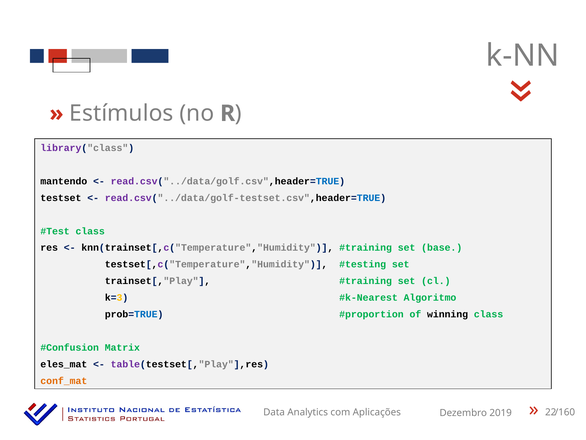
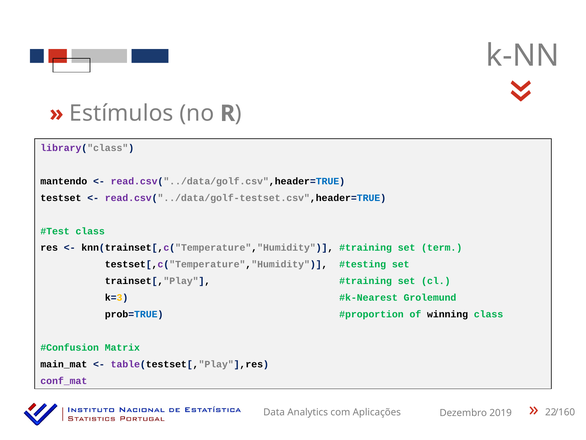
base: base -> term
Algoritmo: Algoritmo -> Grolemund
eles_mat: eles_mat -> main_mat
conf_mat colour: orange -> purple
